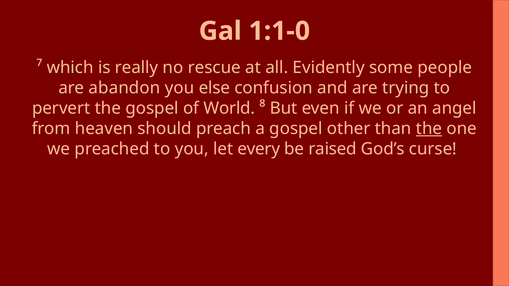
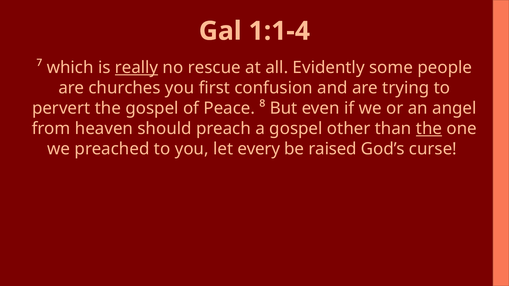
1:1-0: 1:1-0 -> 1:1-4
really underline: none -> present
abandon: abandon -> churches
else: else -> first
World: World -> Peace
